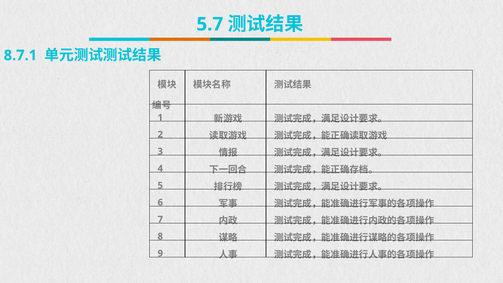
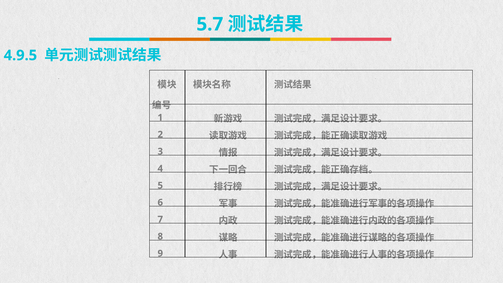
8.7.1: 8.7.1 -> 4.9.5
